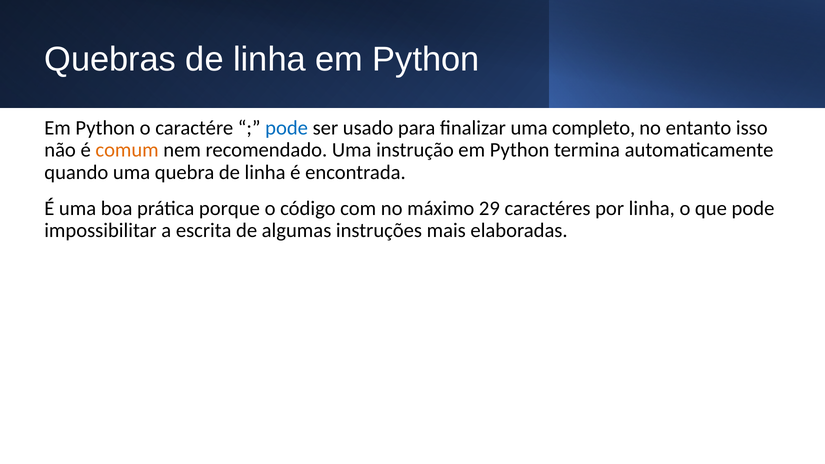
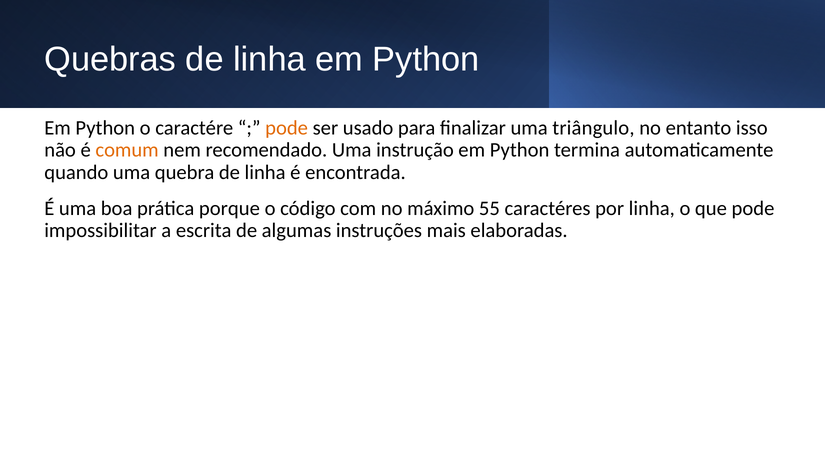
pode at (287, 128) colour: blue -> orange
completo: completo -> triângulo
29: 29 -> 55
